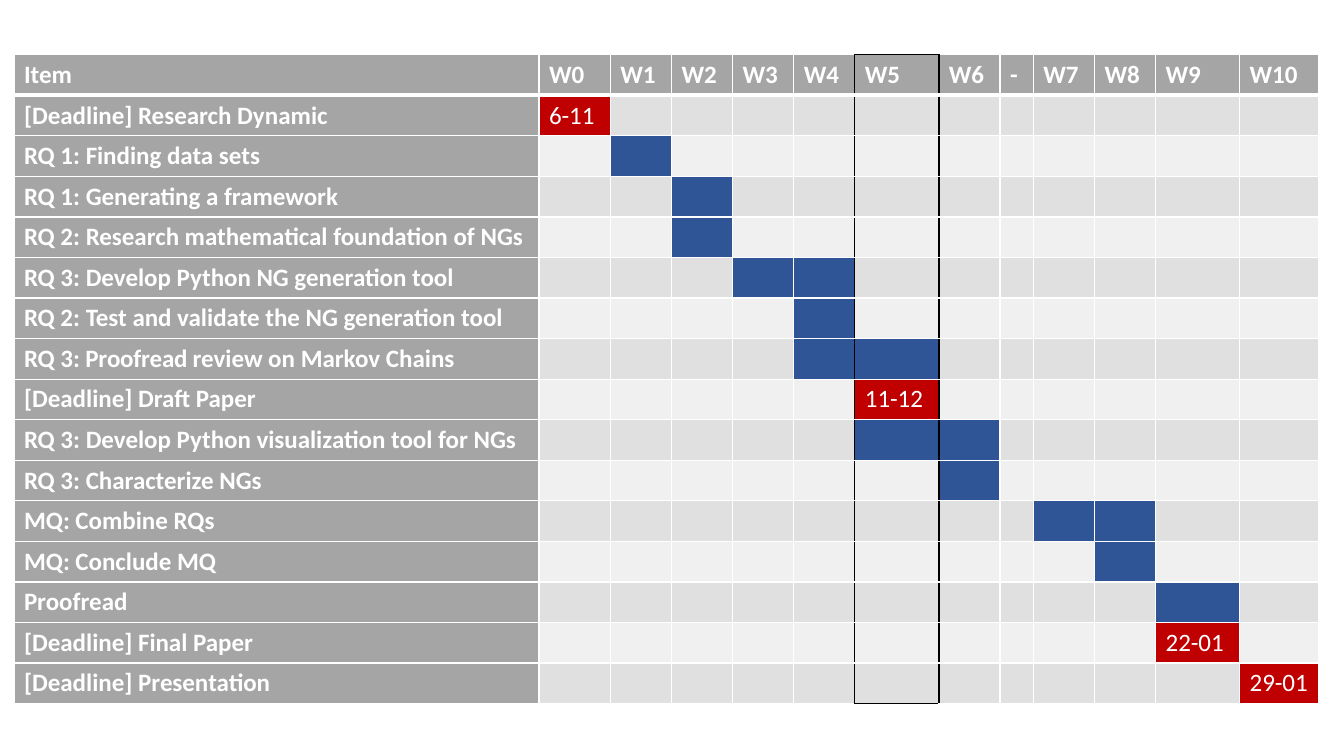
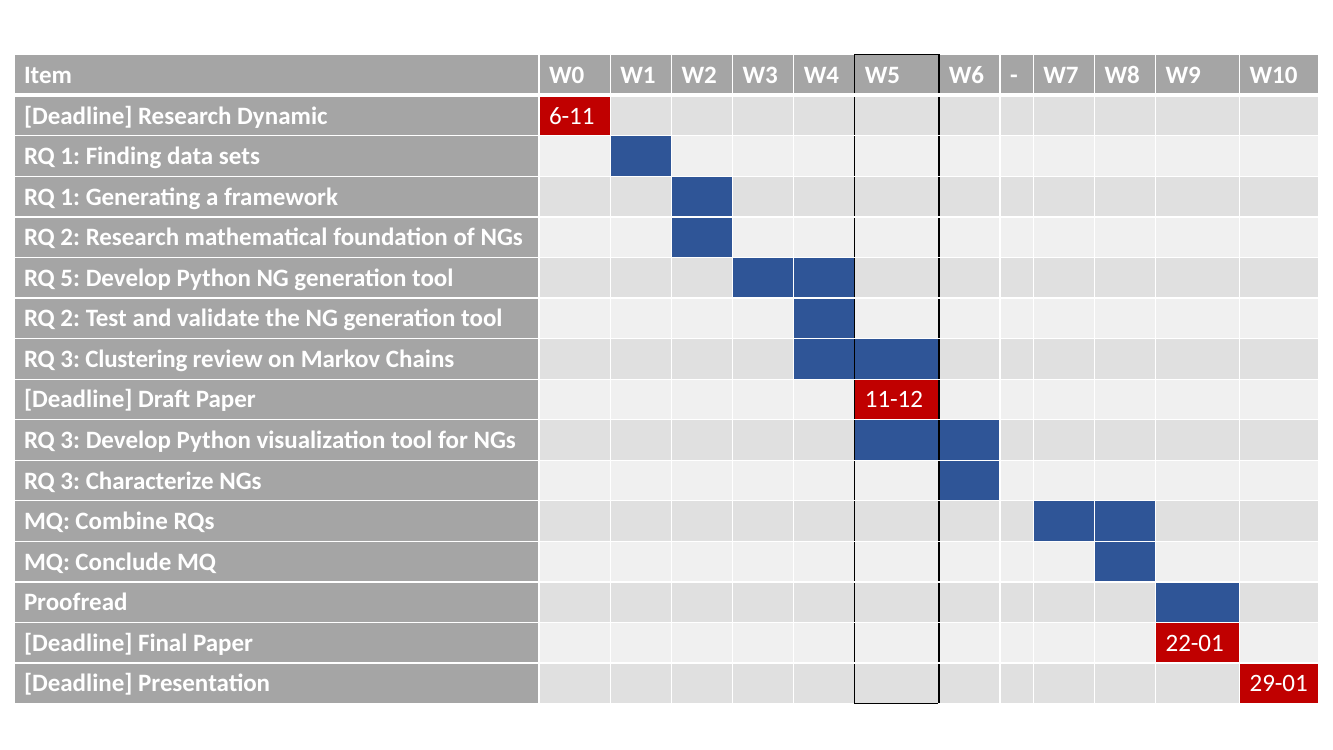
3 at (70, 278): 3 -> 5
3 Proofread: Proofread -> Clustering
